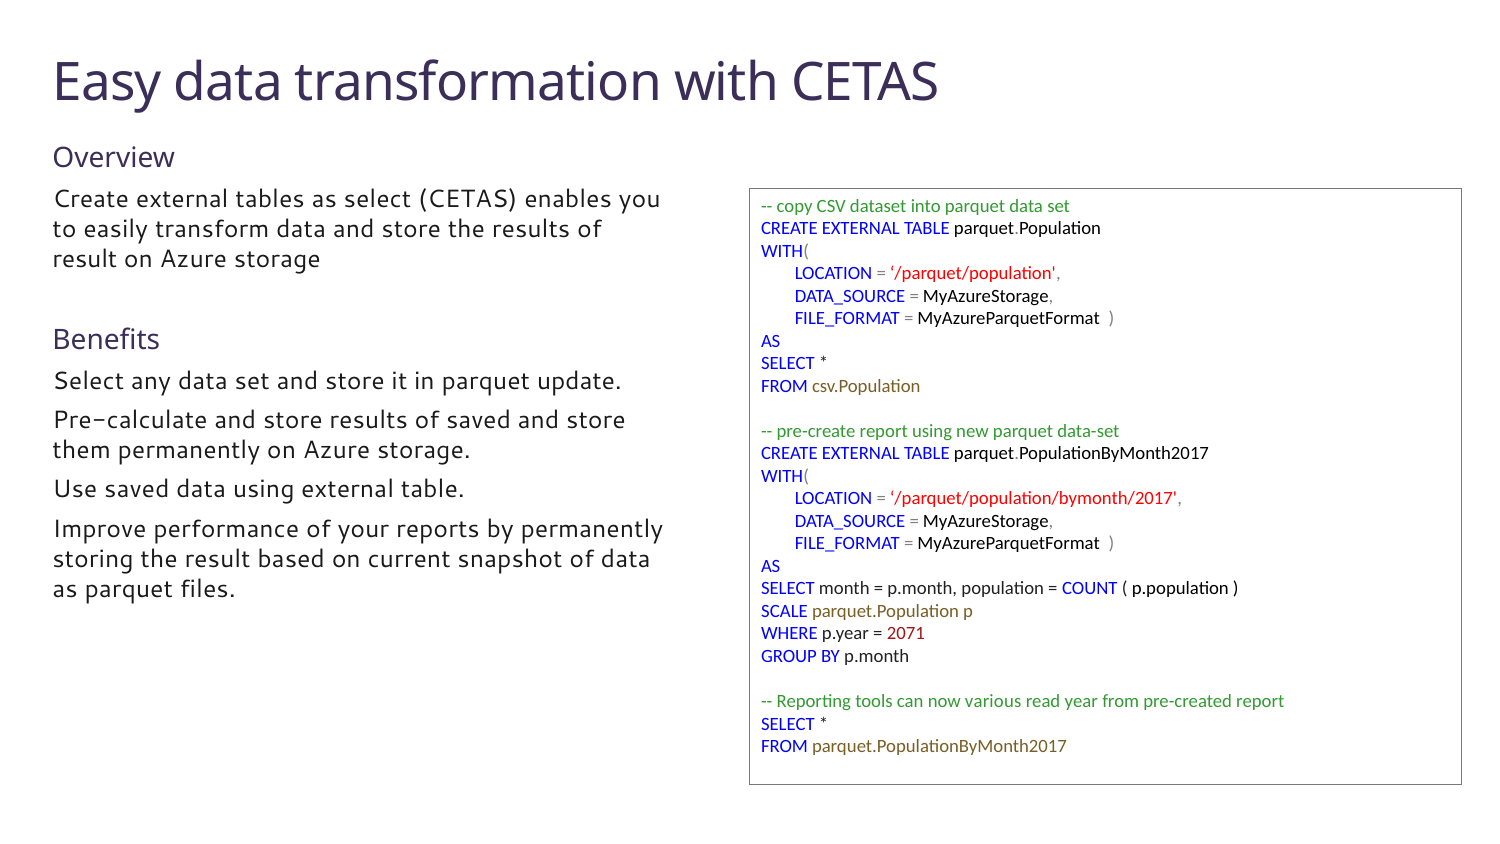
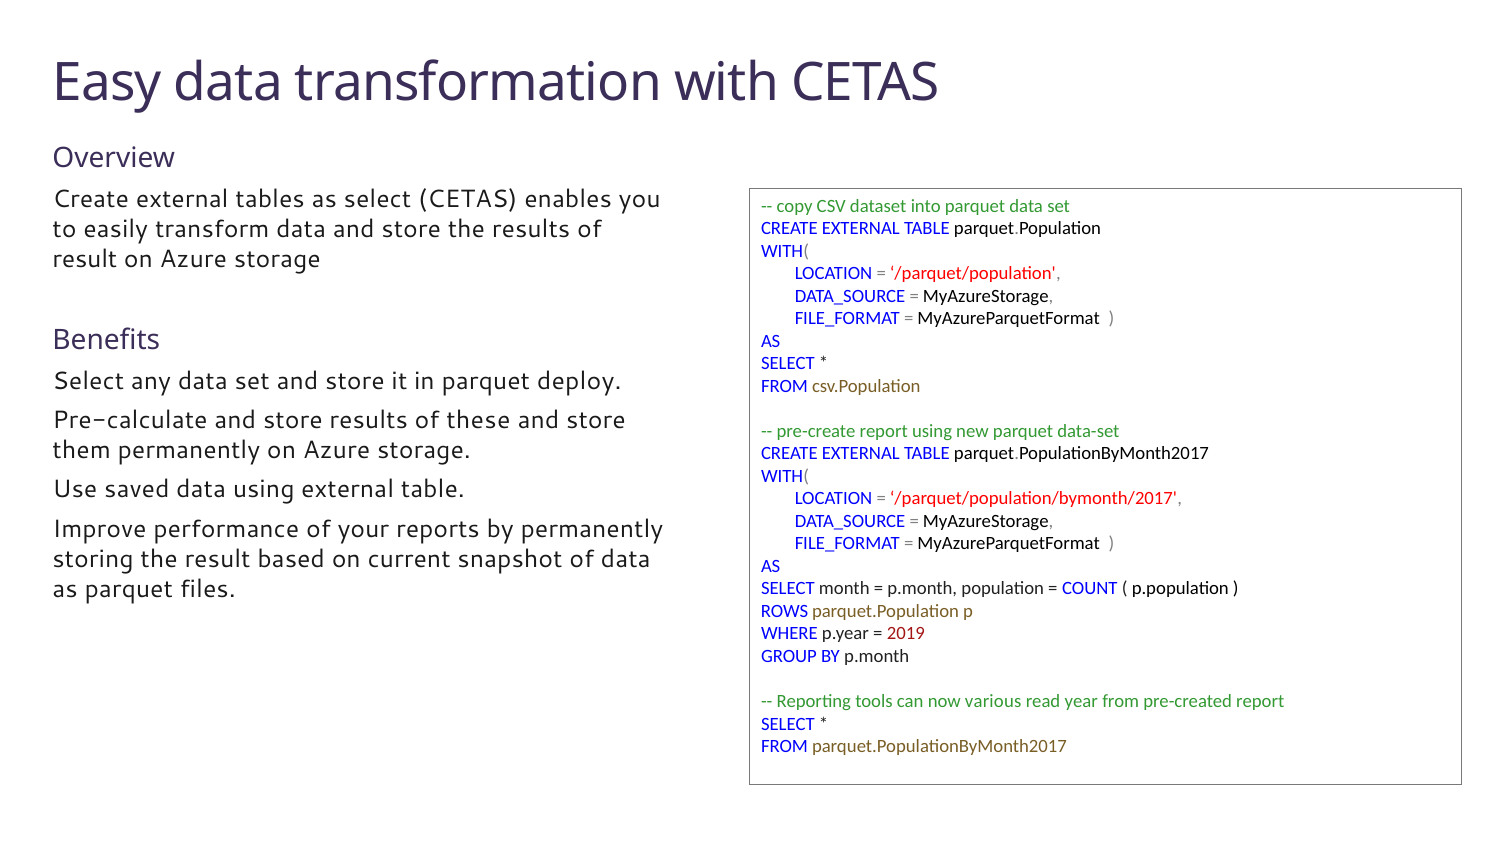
update: update -> deploy
of saved: saved -> these
SCALE: SCALE -> ROWS
2071: 2071 -> 2019
